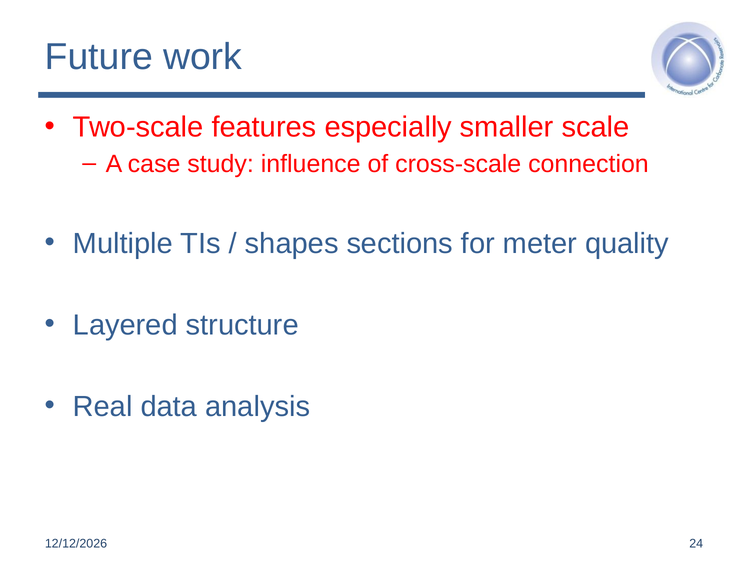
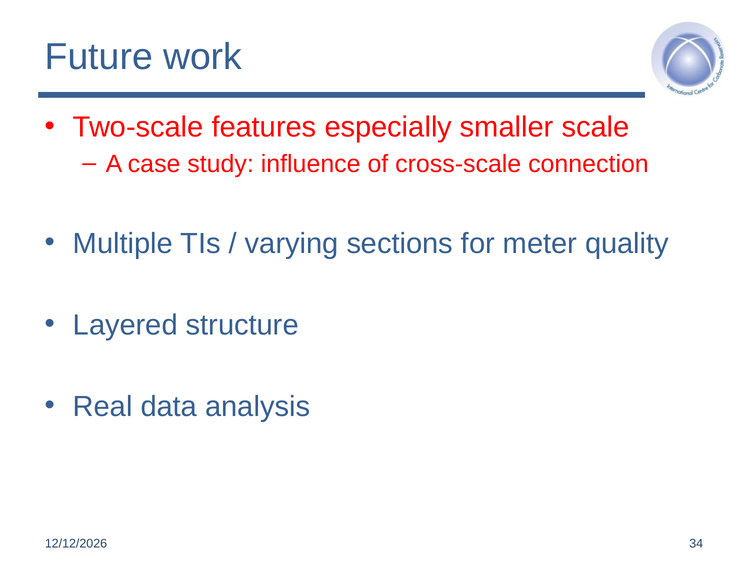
shapes: shapes -> varying
24: 24 -> 34
